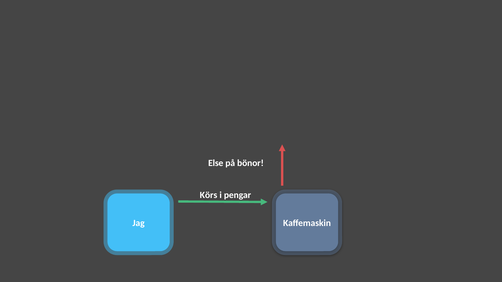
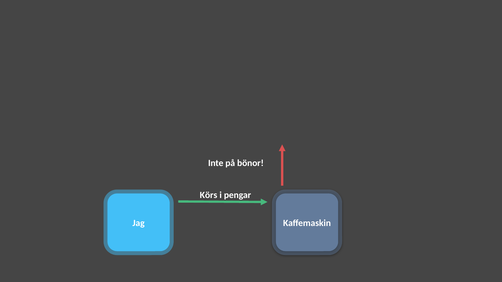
Else: Else -> Inte
